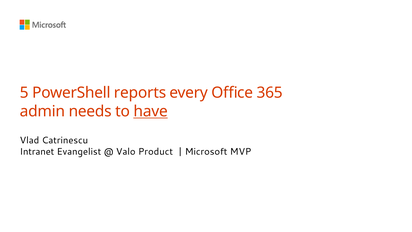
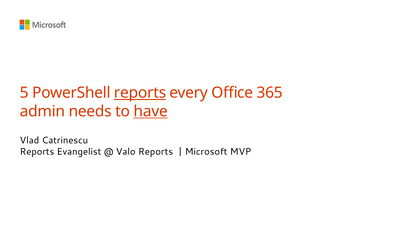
reports at (140, 93) underline: none -> present
Intranet at (37, 152): Intranet -> Reports
Valo Product: Product -> Reports
